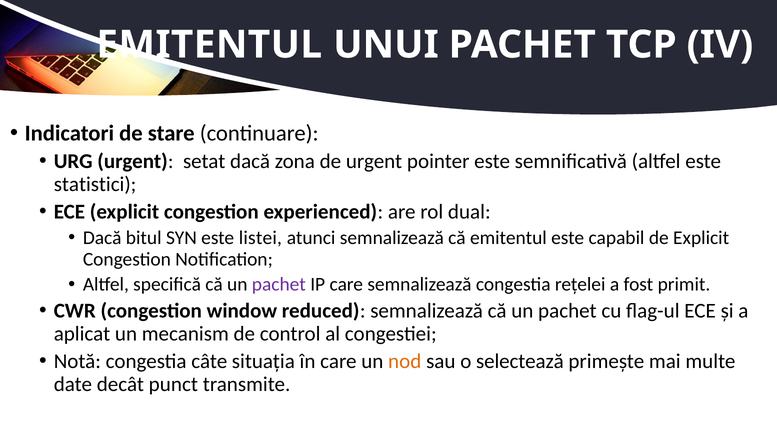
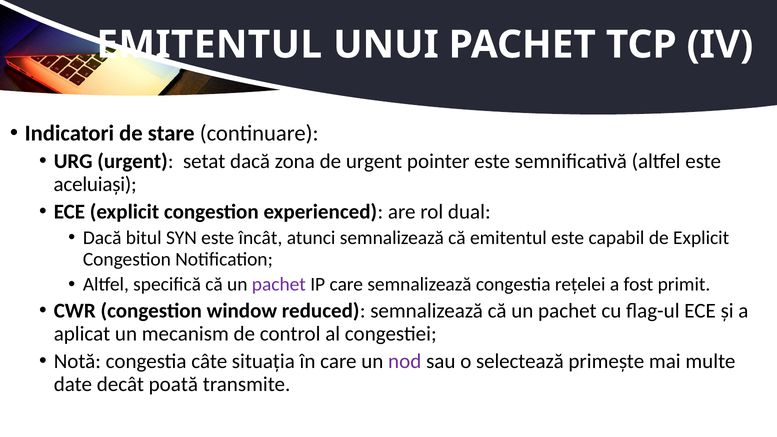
statistici: statistici -> aceluiași
listei: listei -> încât
nod colour: orange -> purple
punct: punct -> poată
